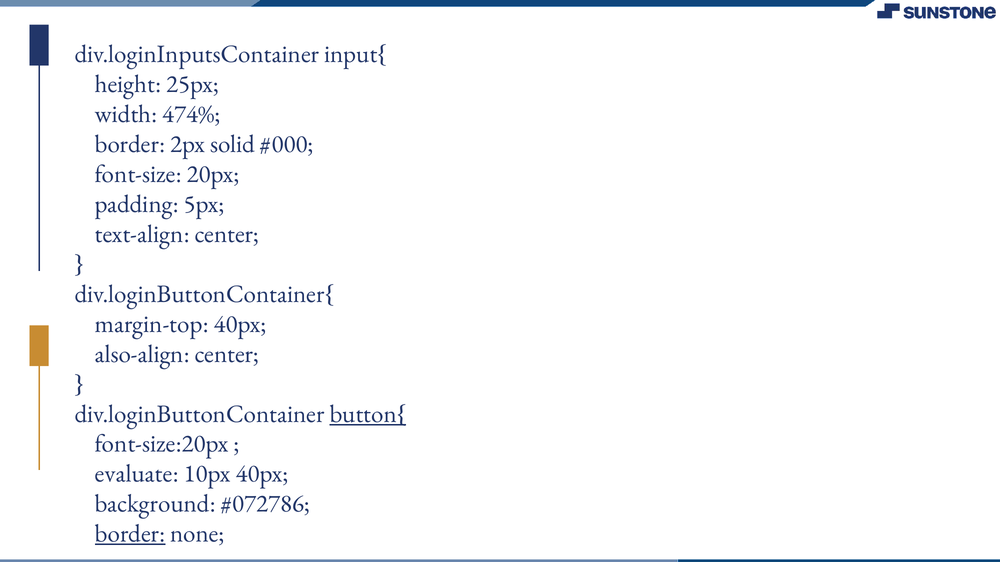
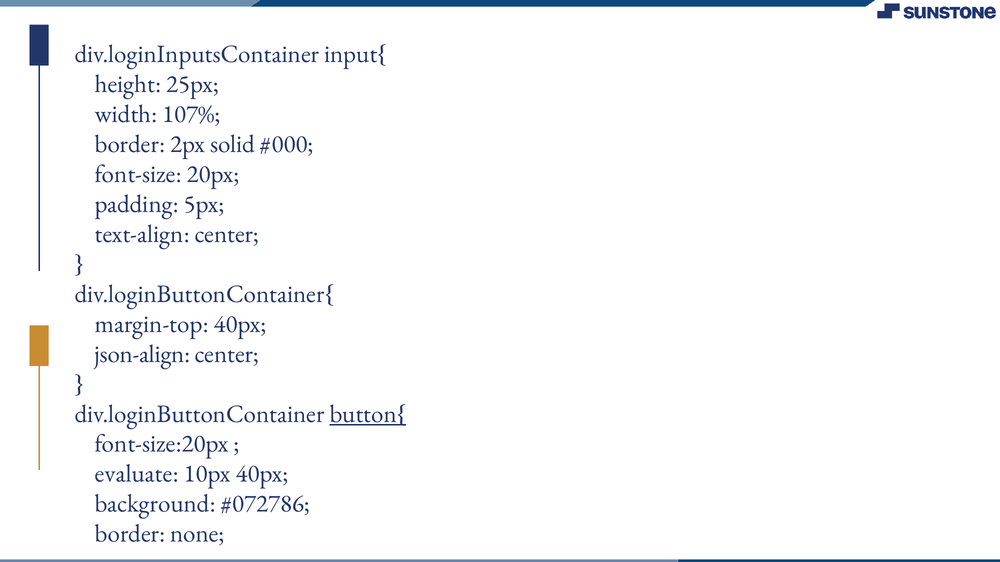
474%: 474% -> 107%
also-align: also-align -> json-align
border at (130, 534) underline: present -> none
